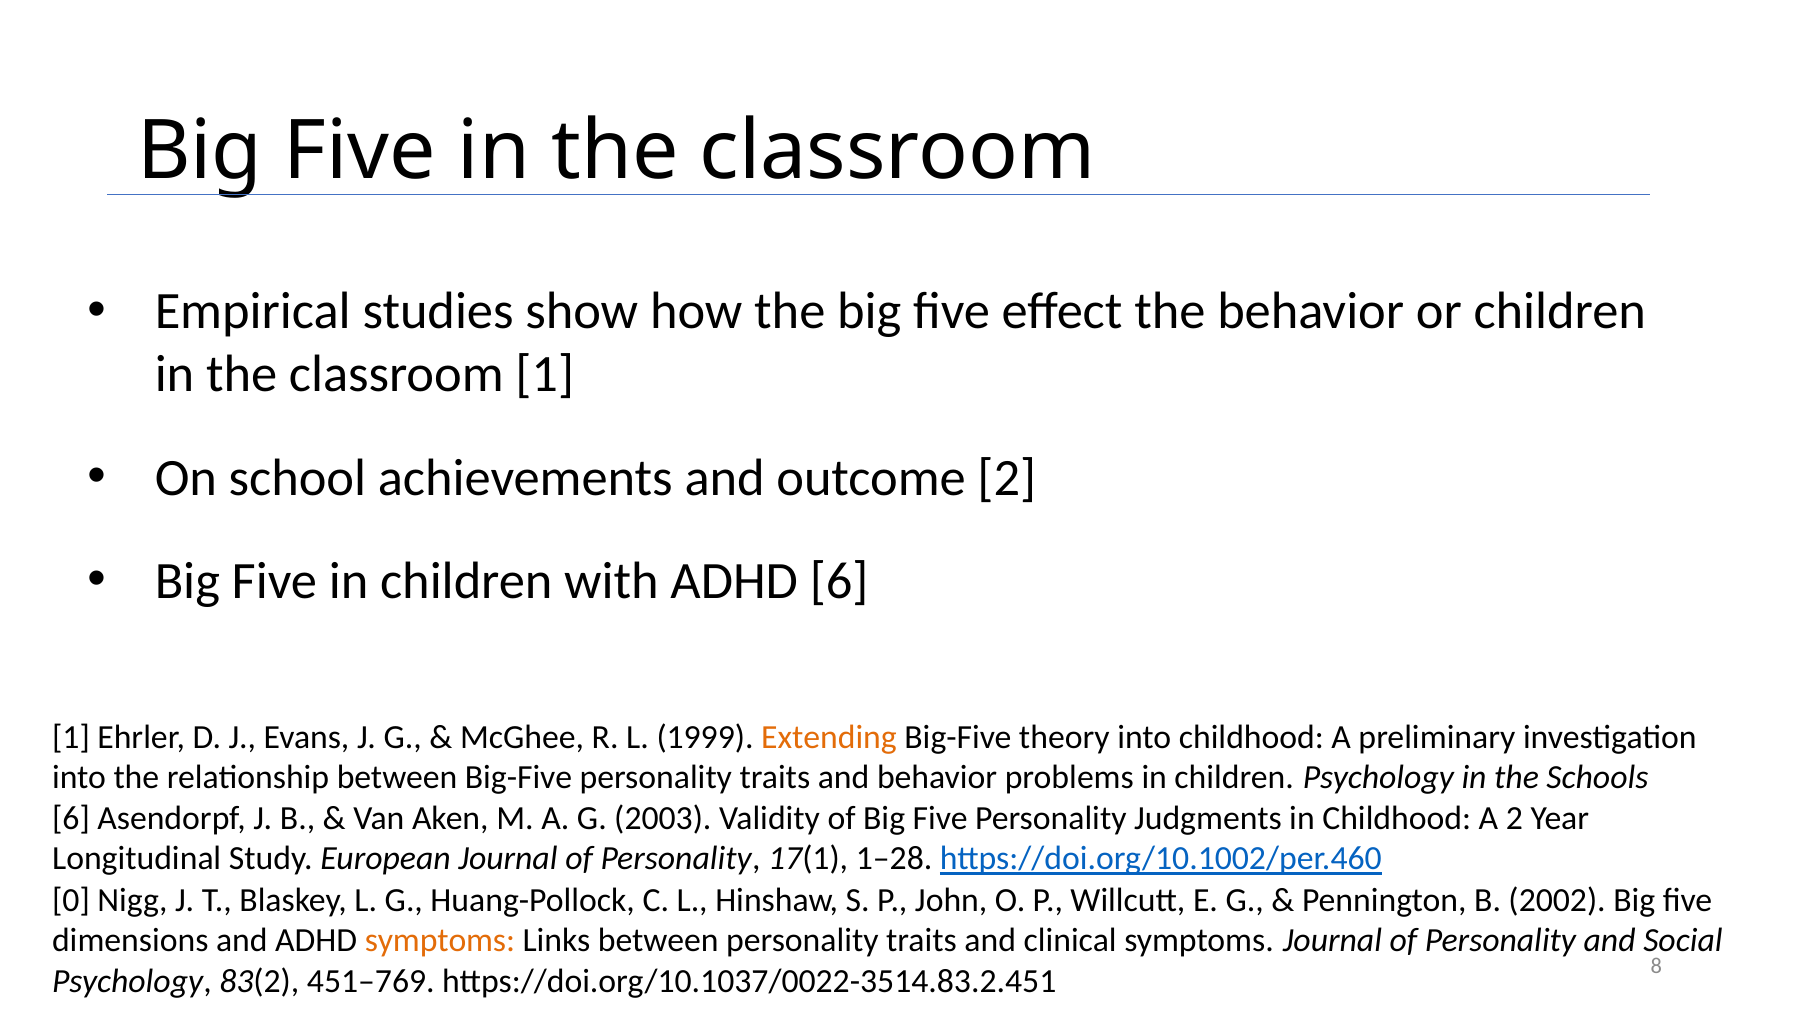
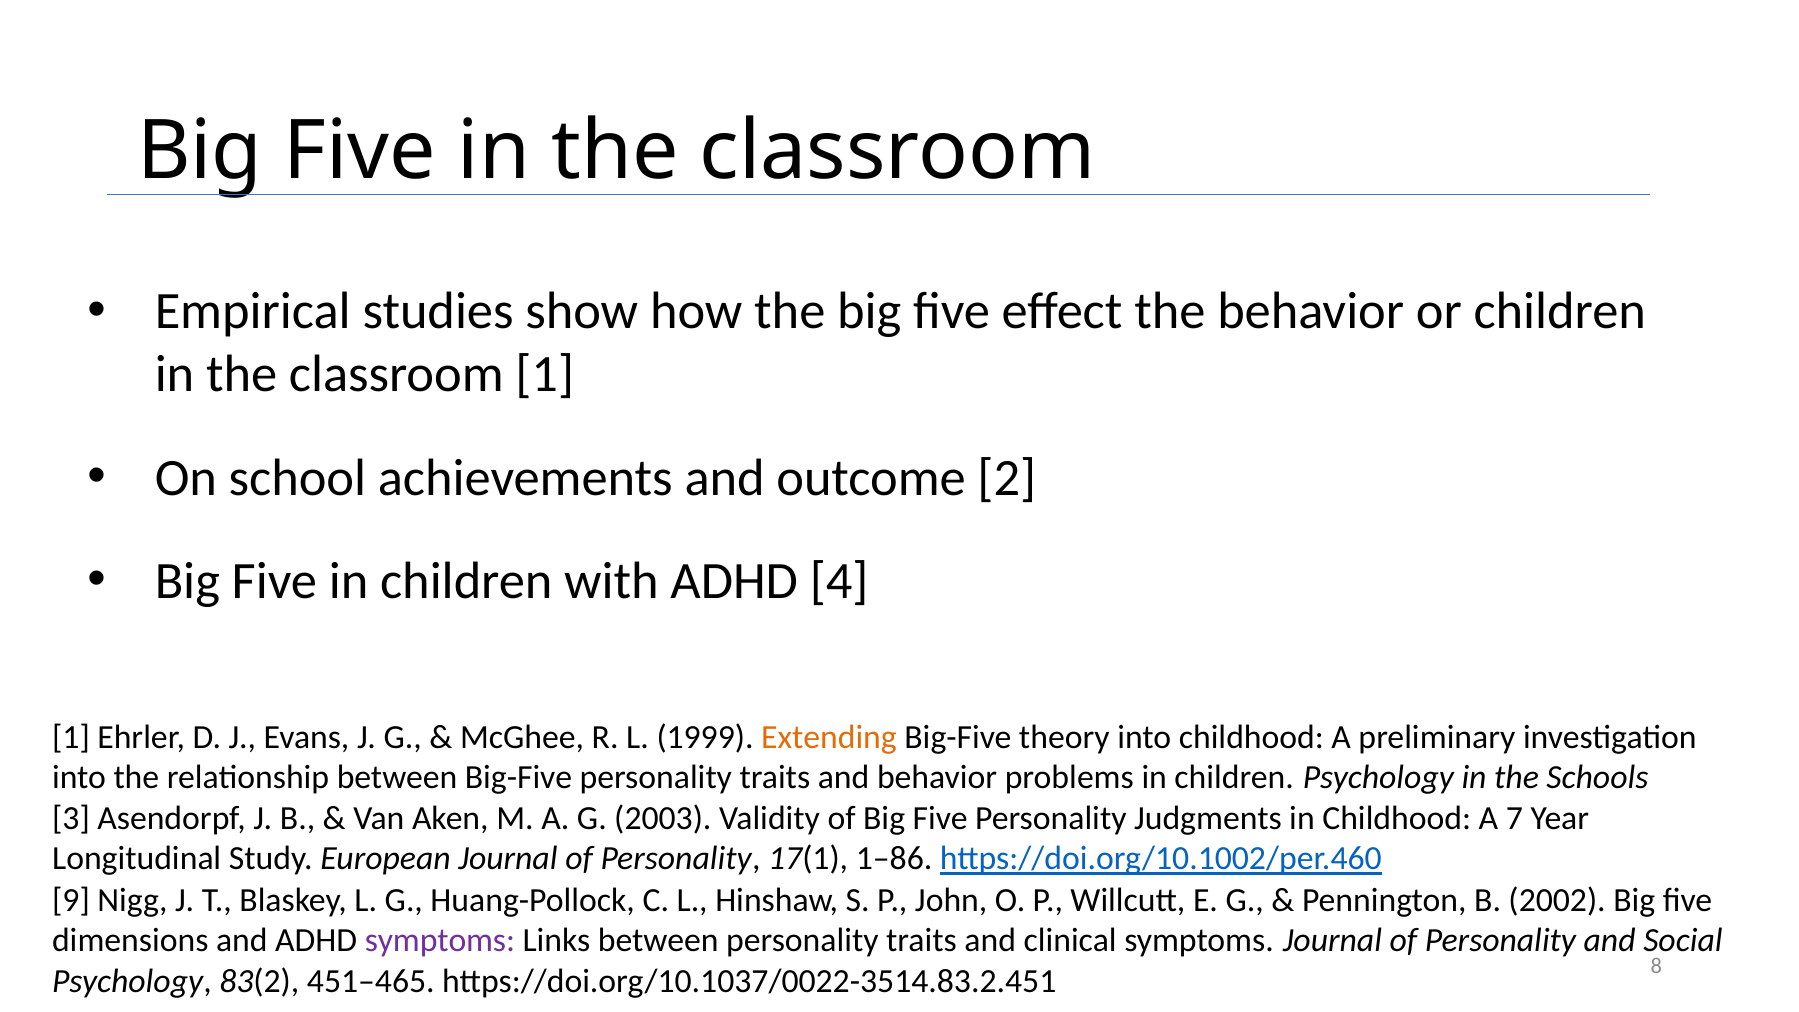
ADHD 6: 6 -> 4
6 at (71, 818): 6 -> 3
A 2: 2 -> 7
1–28: 1–28 -> 1–86
0: 0 -> 9
symptoms at (440, 940) colour: orange -> purple
451–769: 451–769 -> 451–465
